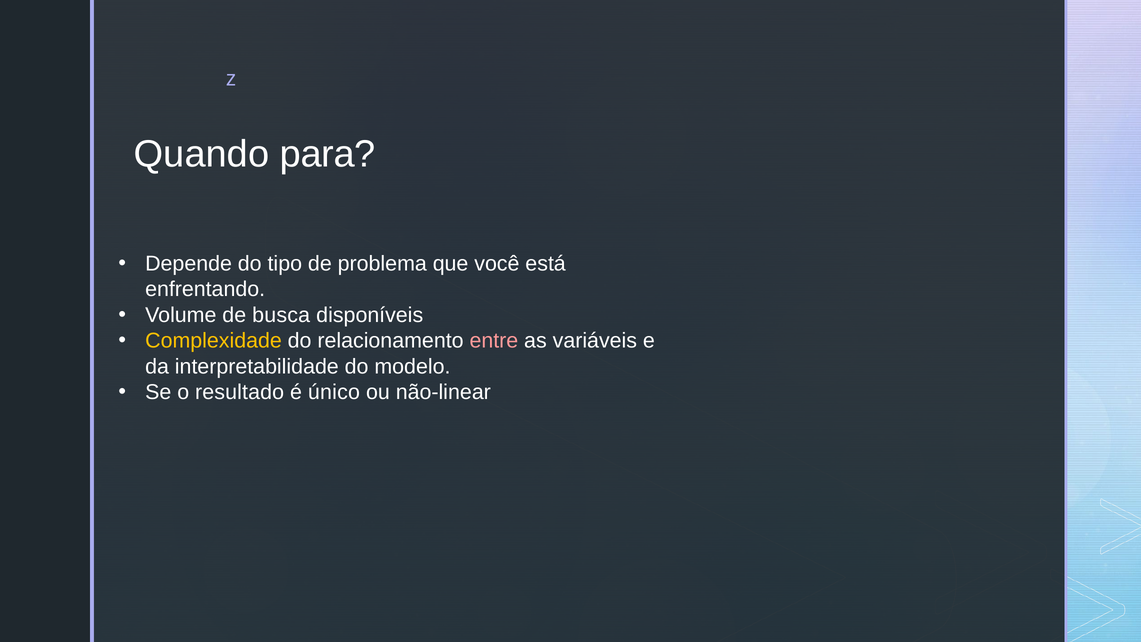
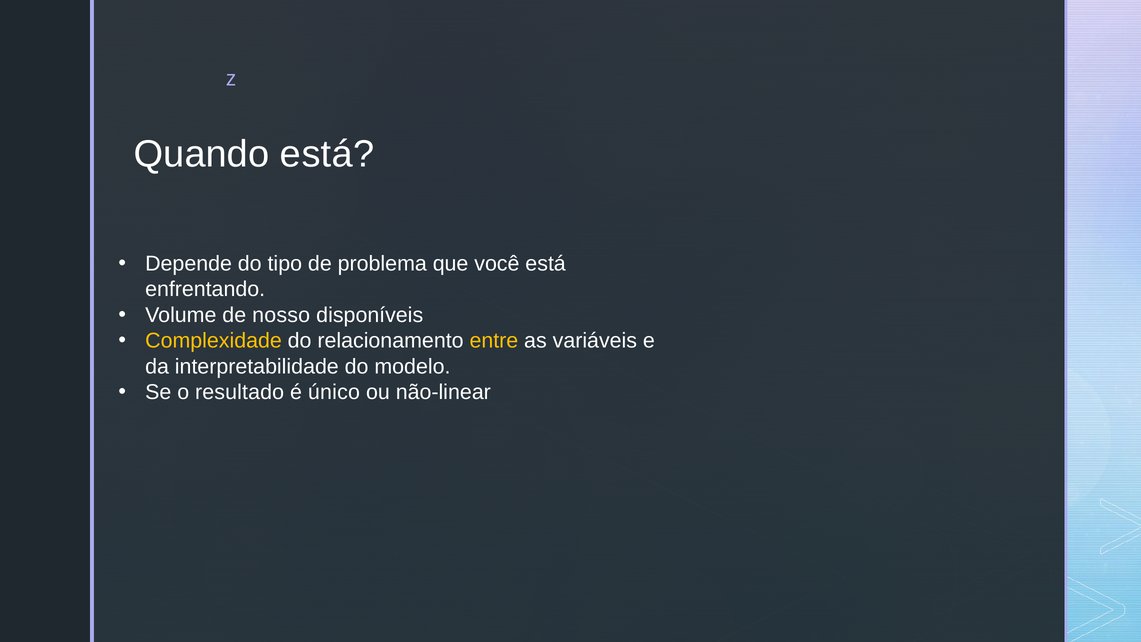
Quando para: para -> está
busca: busca -> nosso
entre colour: pink -> yellow
